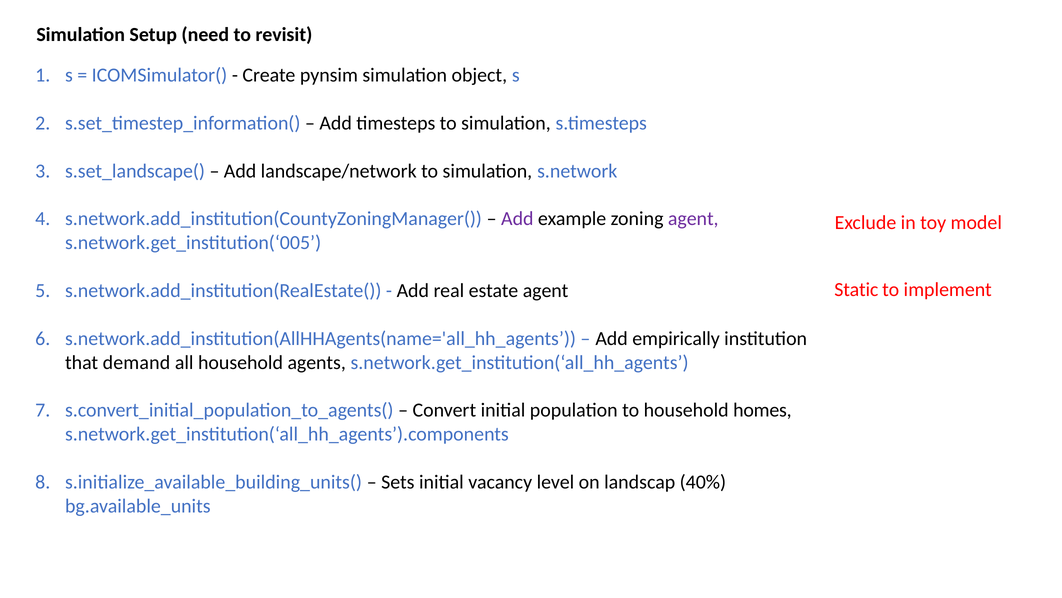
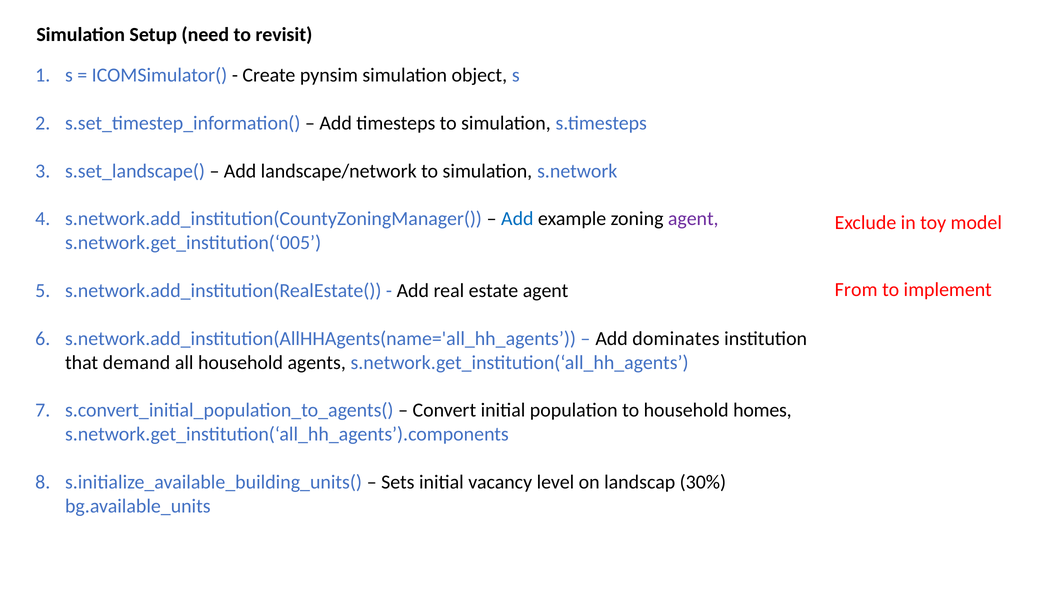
Add at (517, 219) colour: purple -> blue
Static: Static -> From
empirically: empirically -> dominates
40%: 40% -> 30%
